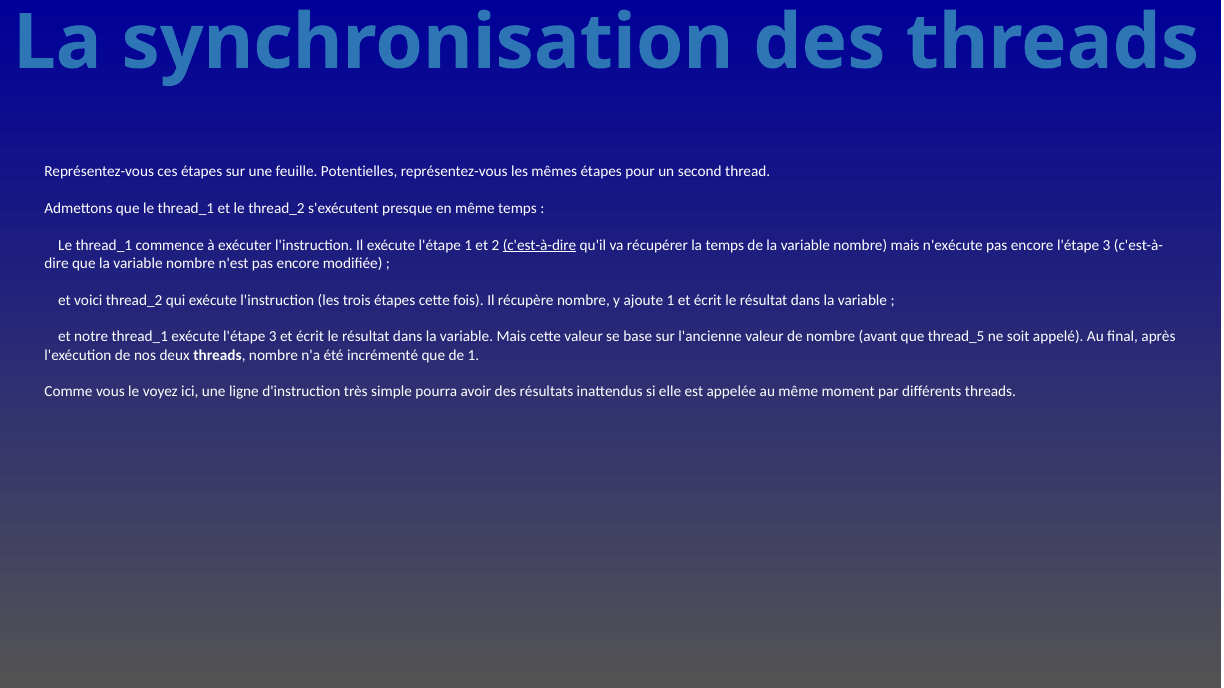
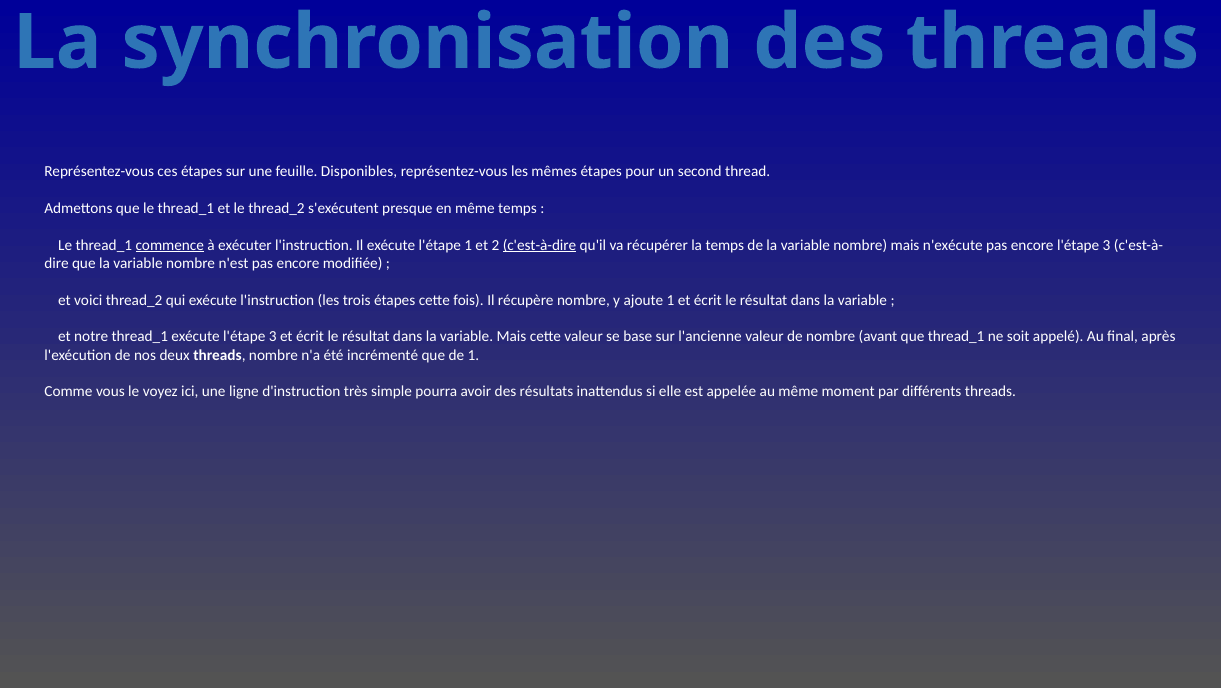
Potentielles: Potentielles -> Disponibles
commence underline: none -> present
que thread_5: thread_5 -> thread_1
